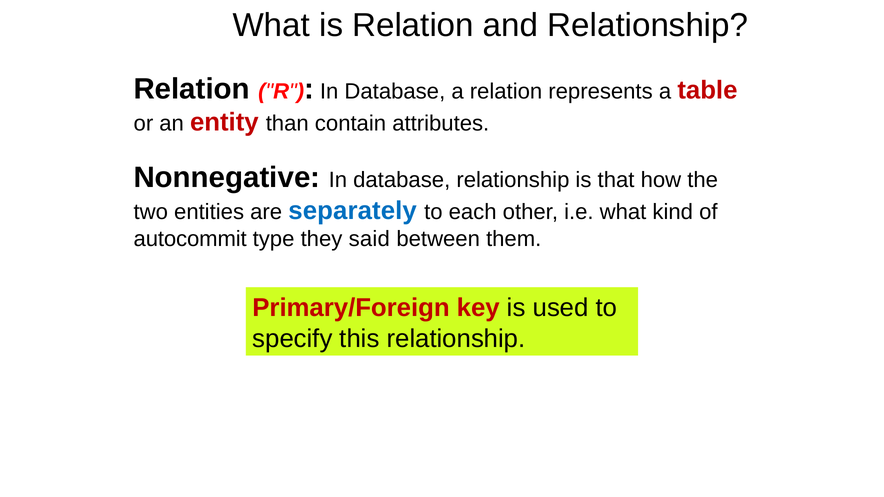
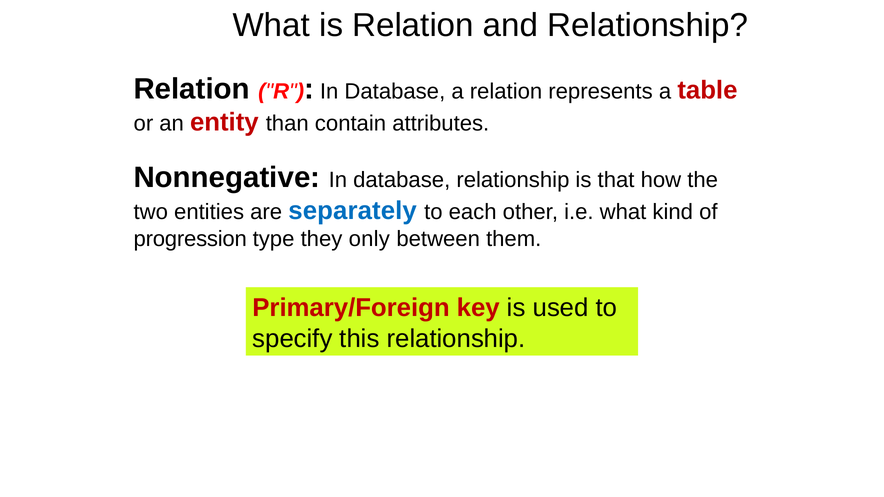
autocommit: autocommit -> progression
said: said -> only
